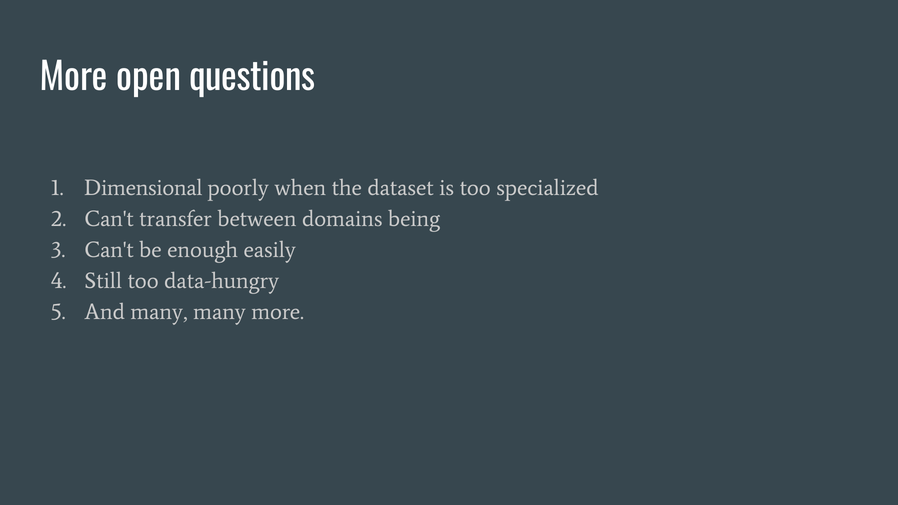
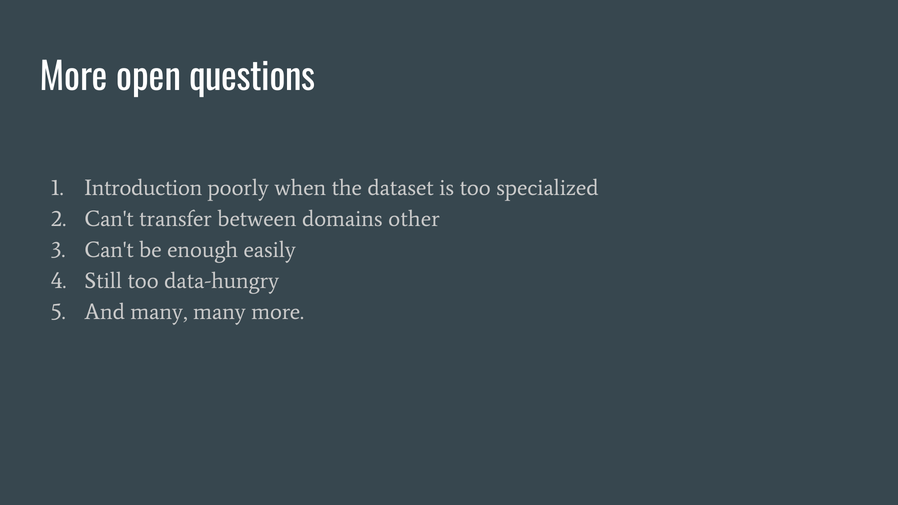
Dimensional: Dimensional -> Introduction
being: being -> other
